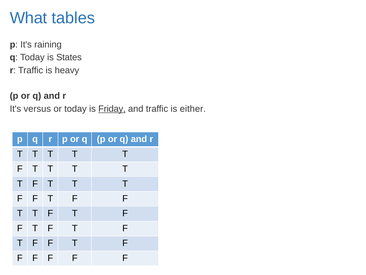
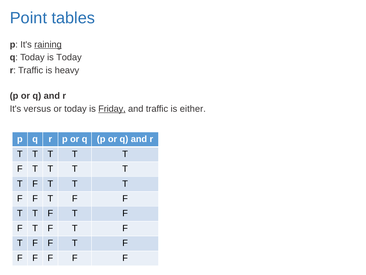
What: What -> Point
raining underline: none -> present
is States: States -> Today
